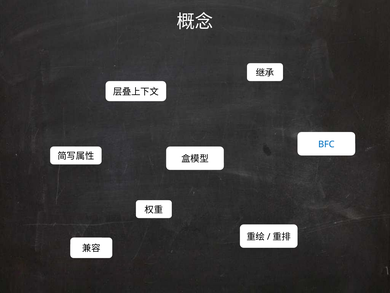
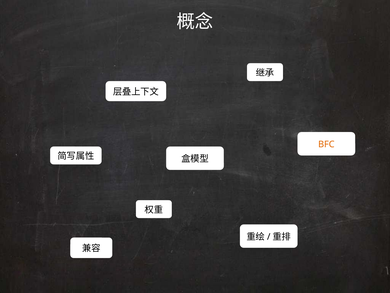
BFC colour: blue -> orange
